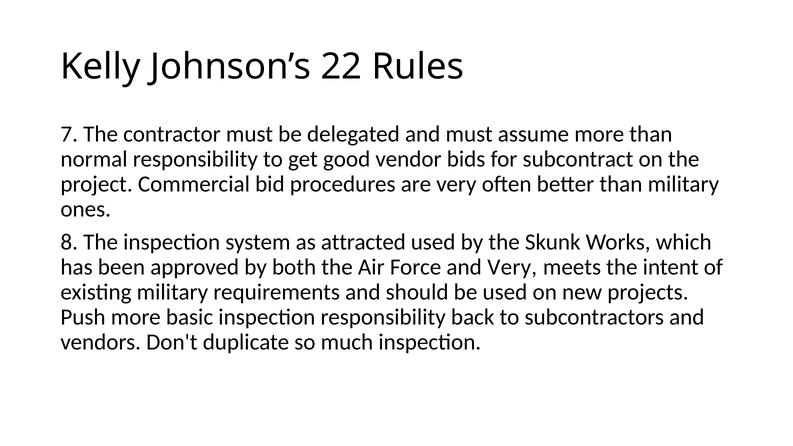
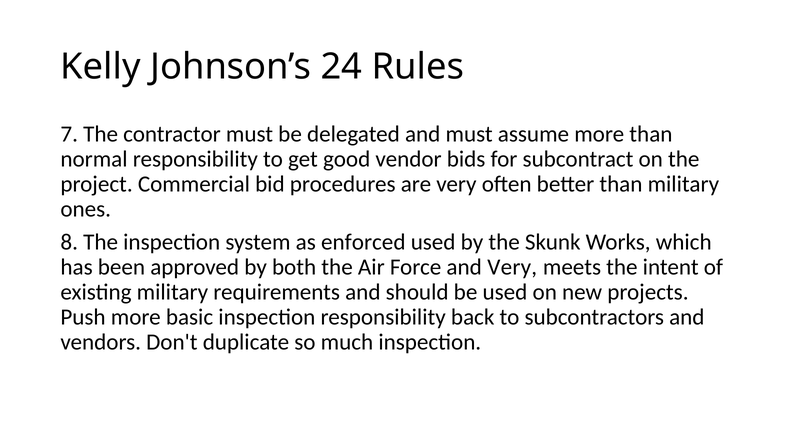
22: 22 -> 24
attracted: attracted -> enforced
